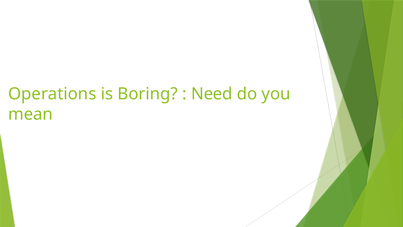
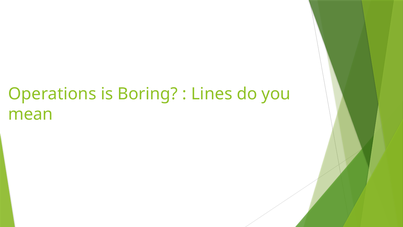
Need: Need -> Lines
